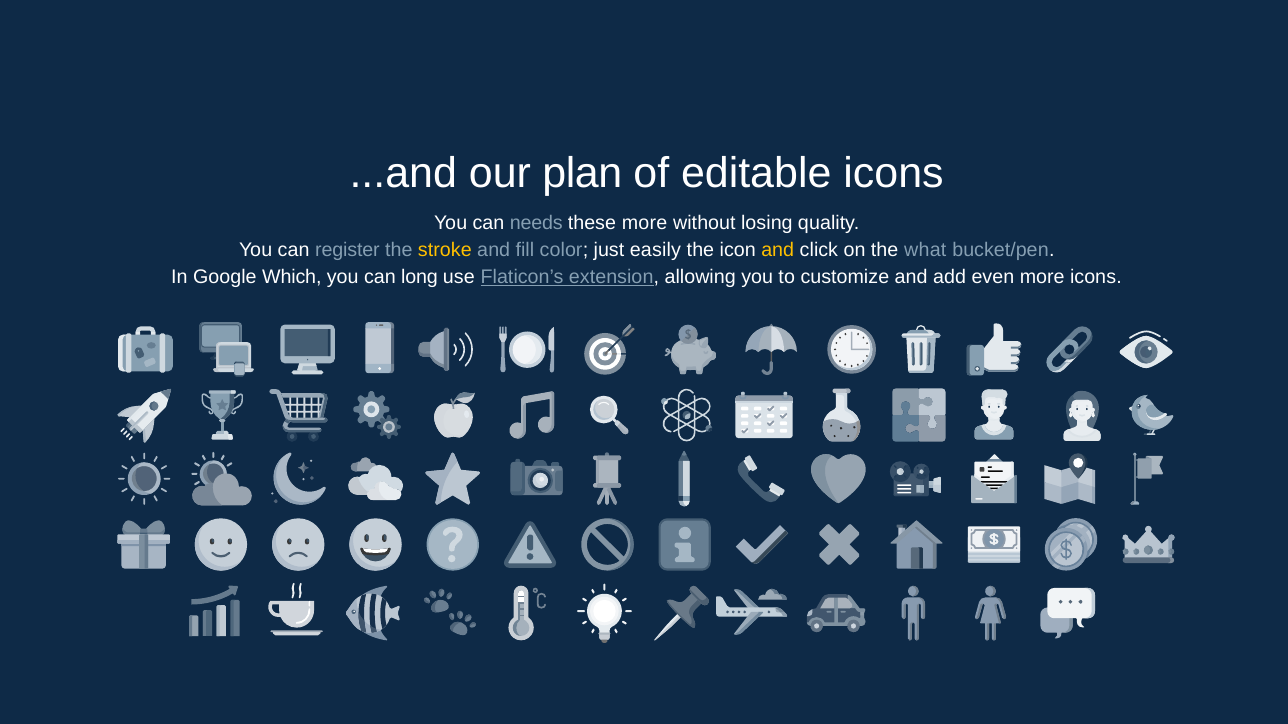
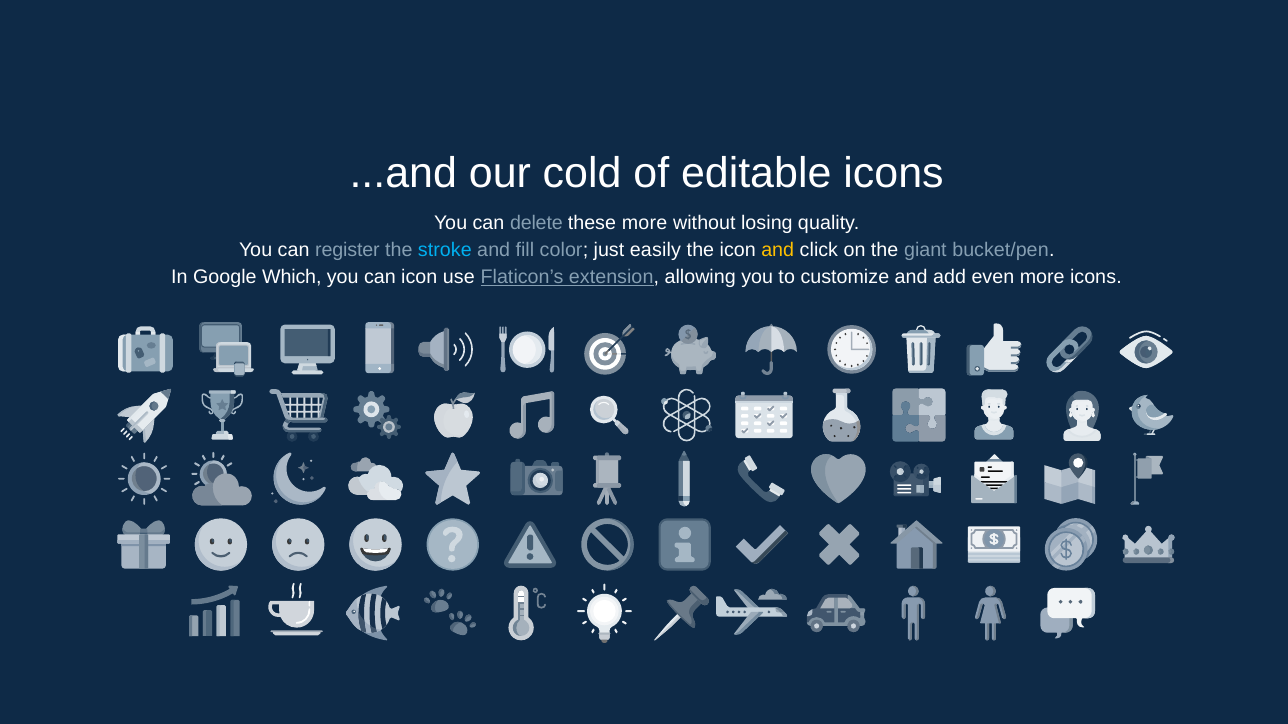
plan: plan -> cold
needs: needs -> delete
stroke colour: yellow -> light blue
what: what -> giant
can long: long -> icon
